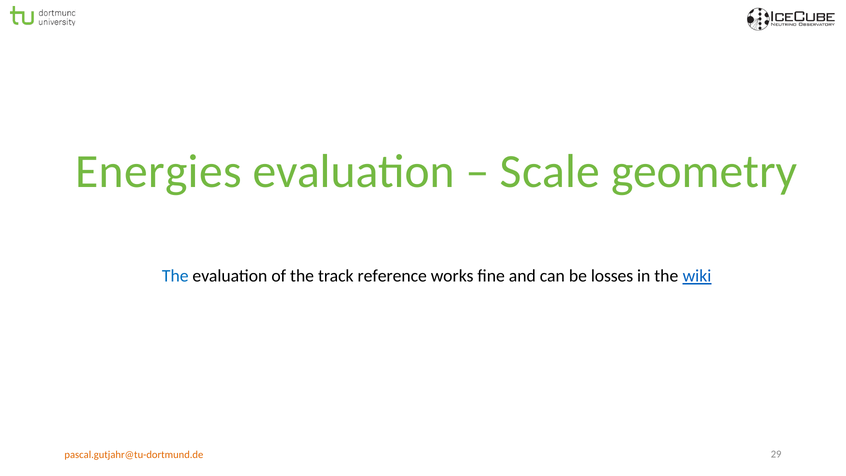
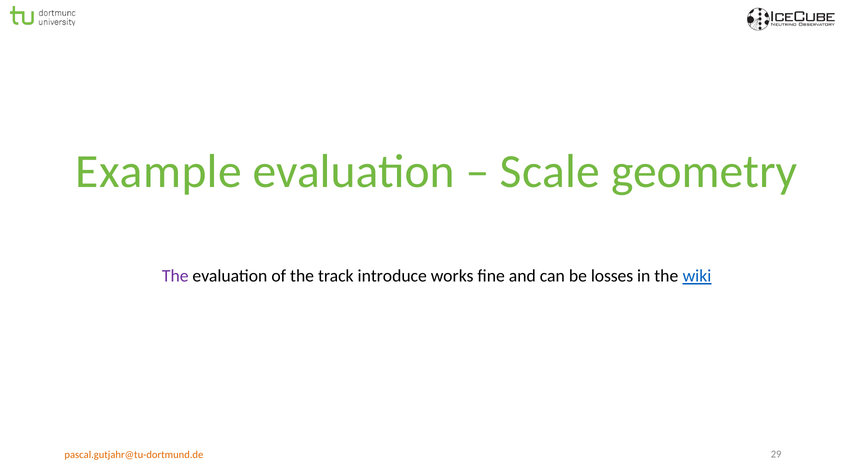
Energies: Energies -> Example
The at (175, 276) colour: blue -> purple
reference: reference -> introduce
